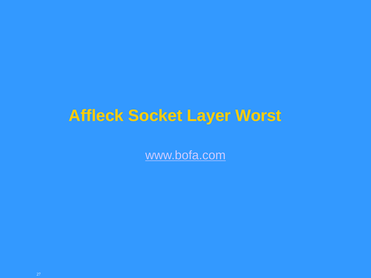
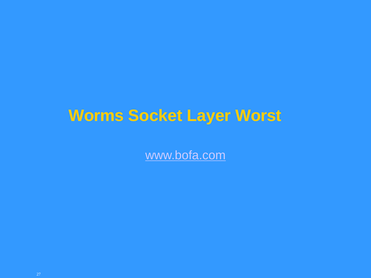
Affleck: Affleck -> Worms
